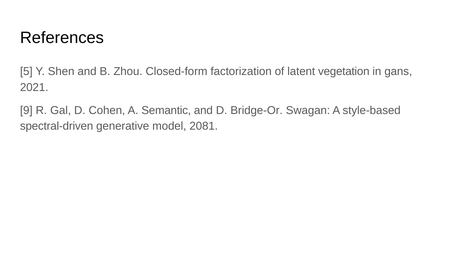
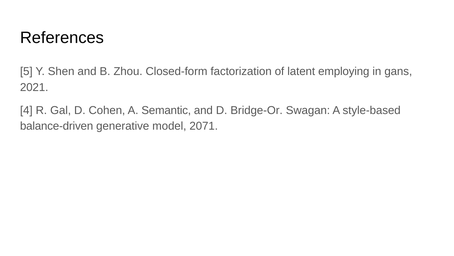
vegetation: vegetation -> employing
9: 9 -> 4
spectral-driven: spectral-driven -> balance-driven
2081: 2081 -> 2071
